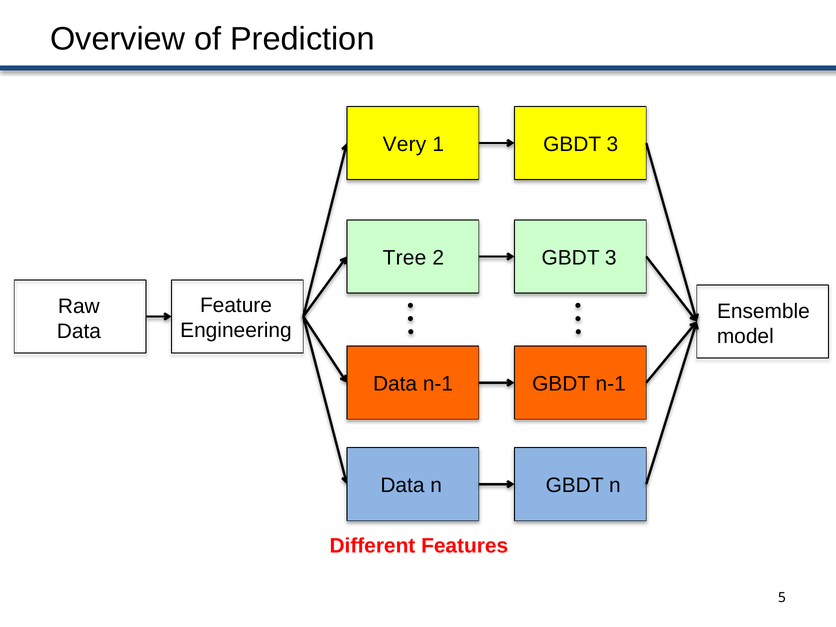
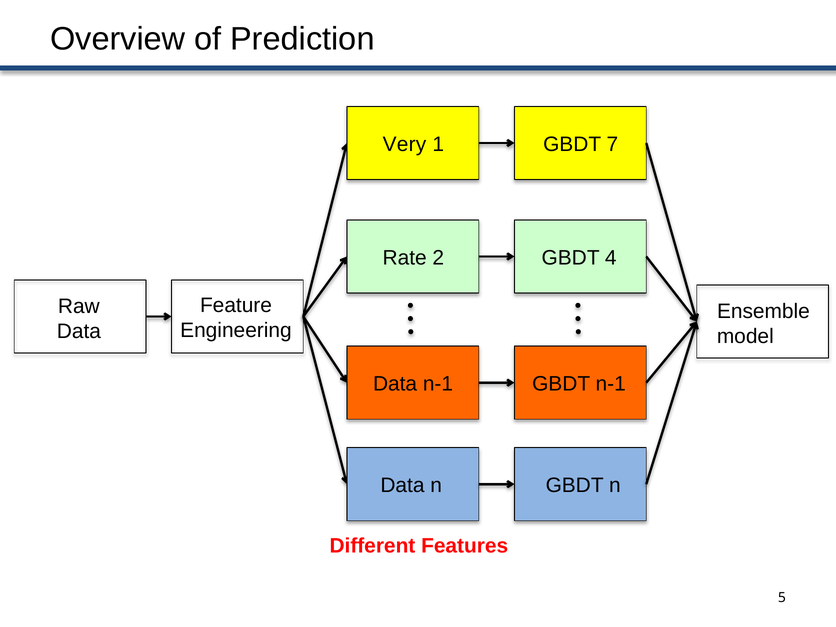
3 at (612, 144): 3 -> 7
Tree: Tree -> Rate
3 at (611, 258): 3 -> 4
